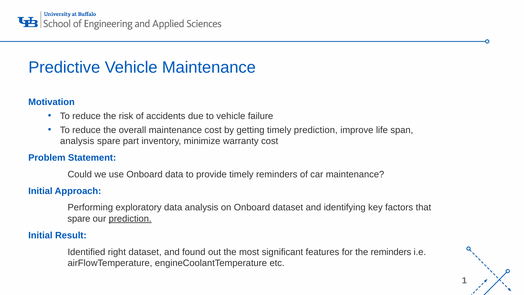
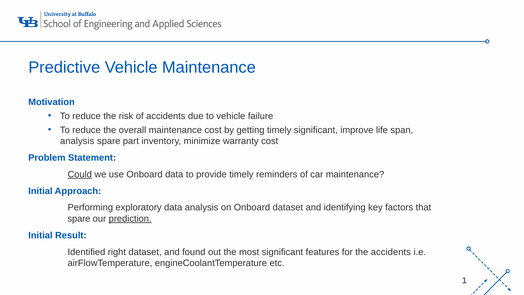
timely prediction: prediction -> significant
Could underline: none -> present
the reminders: reminders -> accidents
